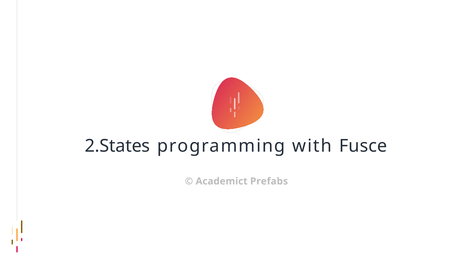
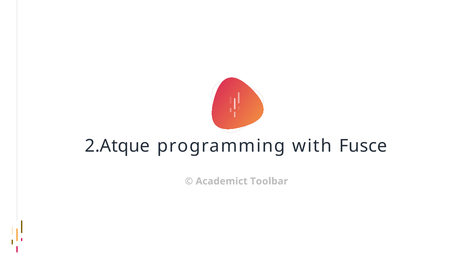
2.States: 2.States -> 2.Atque
Prefabs: Prefabs -> Toolbar
